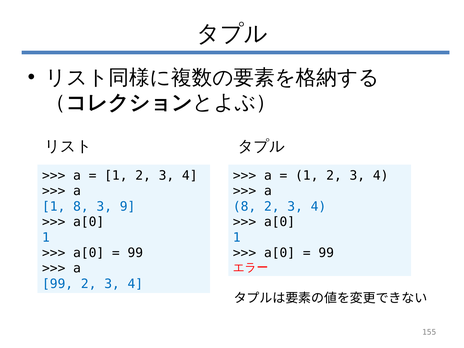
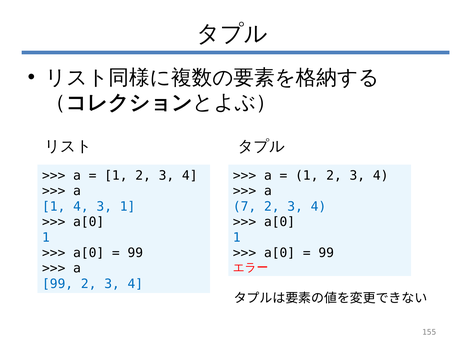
1 8: 8 -> 4
3 9: 9 -> 1
8 at (245, 207): 8 -> 7
